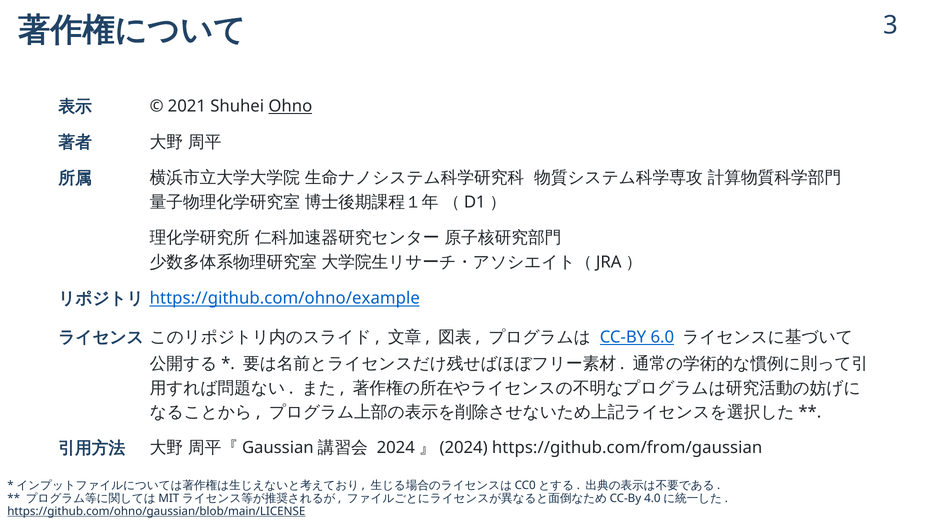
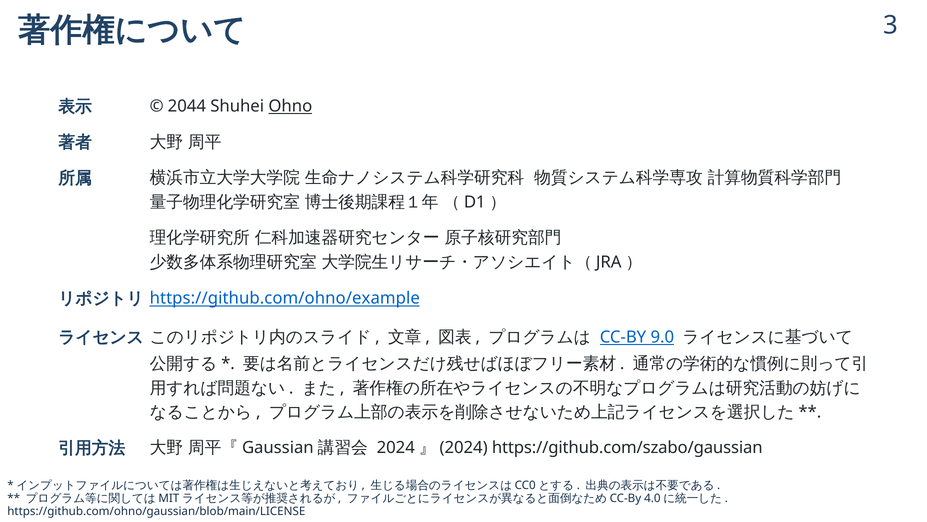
2021: 2021 -> 2044
6.0: 6.0 -> 9.0
https://github.com/from/gaussian: https://github.com/from/gaussian -> https://github.com/szabo/gaussian
https://github.com/ohno/gaussian/blob/main/LICENSE underline: present -> none
